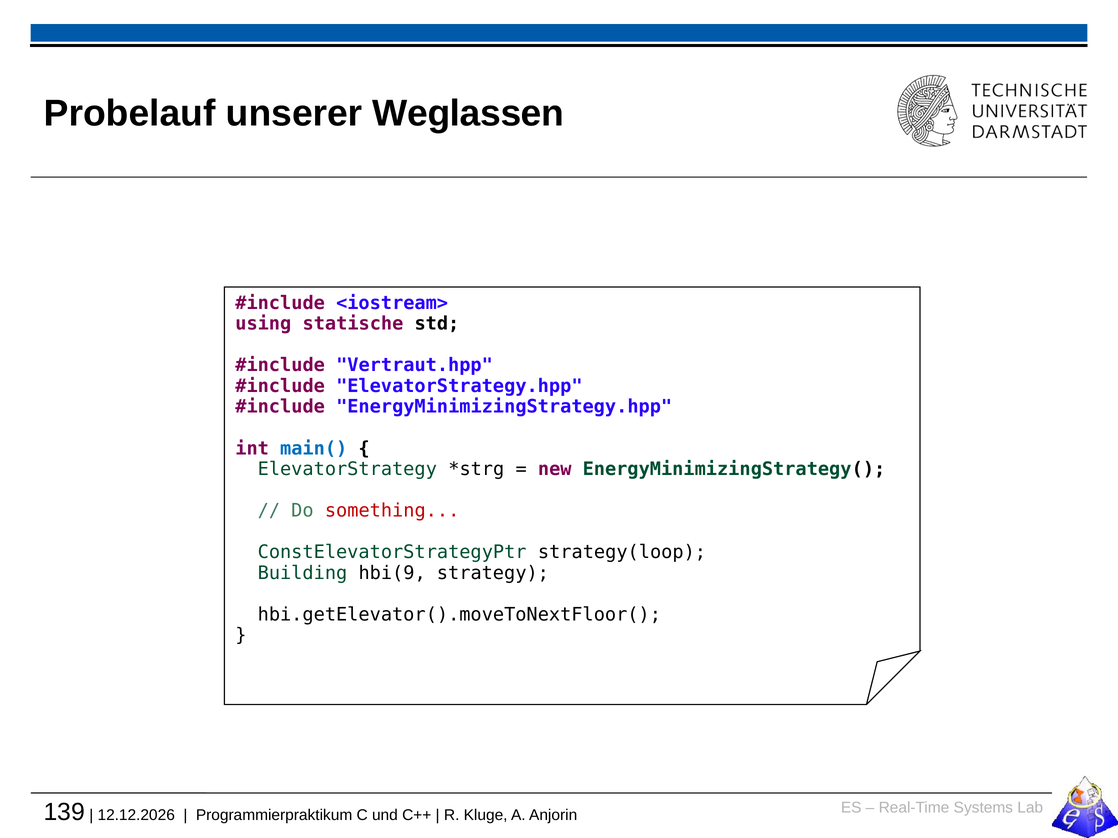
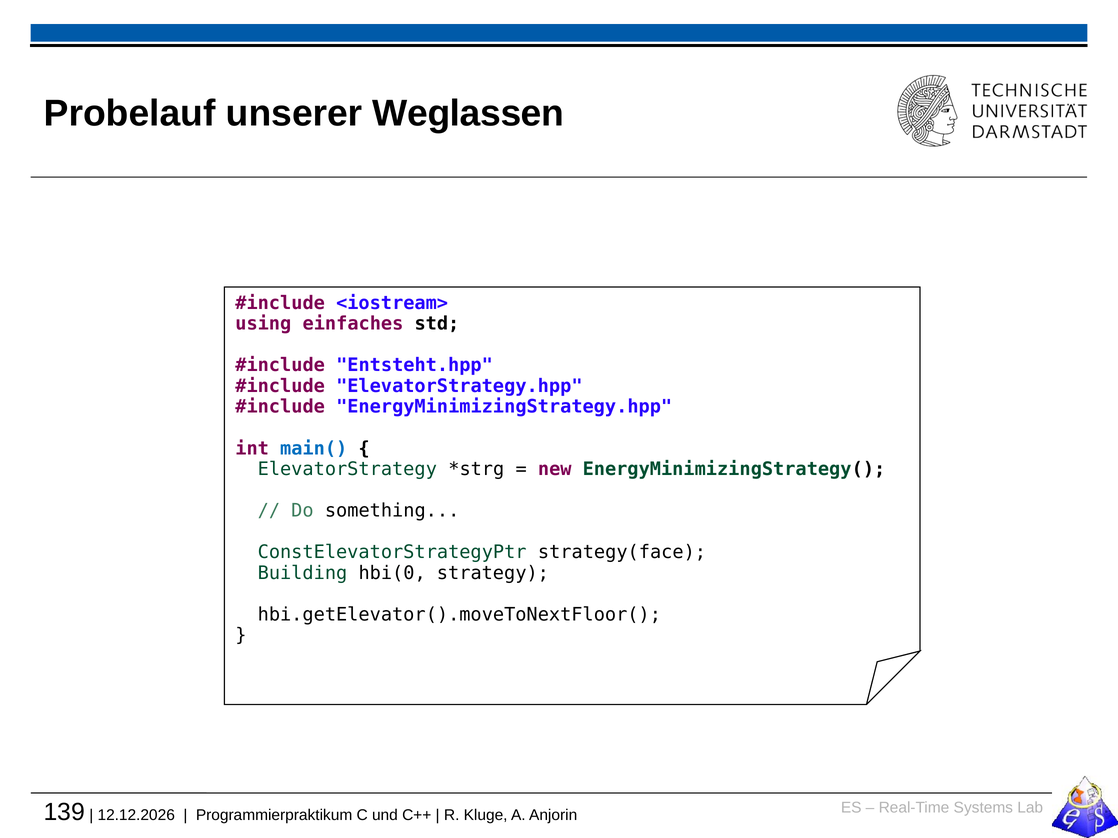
statische: statische -> einfaches
Vertraut.hpp: Vertraut.hpp -> Entsteht.hpp
something colour: red -> black
strategy(loop: strategy(loop -> strategy(face
hbi(9: hbi(9 -> hbi(0
